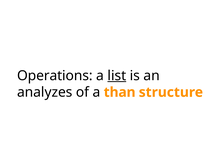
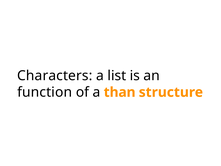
Operations: Operations -> Characters
list underline: present -> none
analyzes: analyzes -> function
